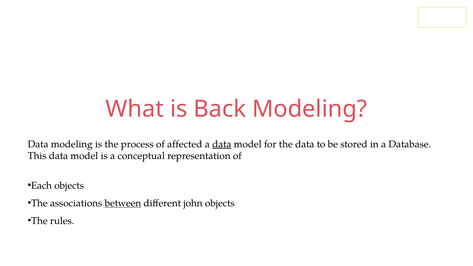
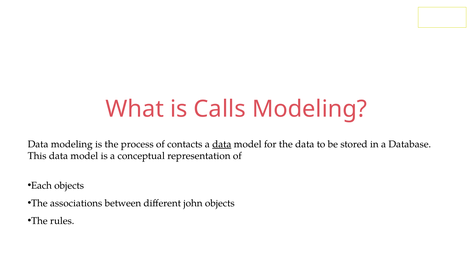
Back: Back -> Calls
affected: affected -> contacts
between underline: present -> none
